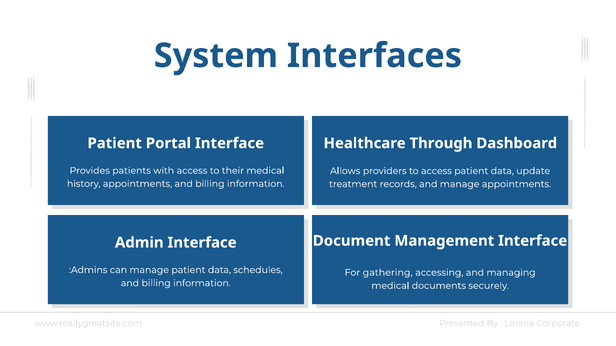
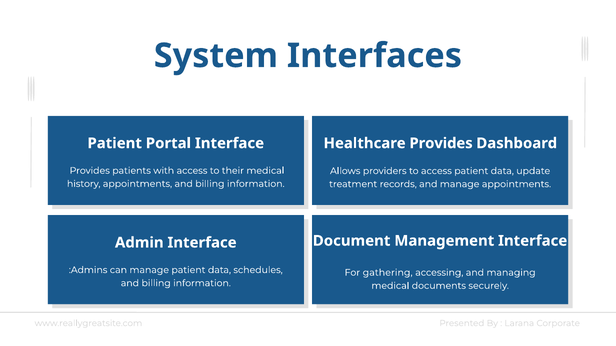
Healthcare Through: Through -> Provides
